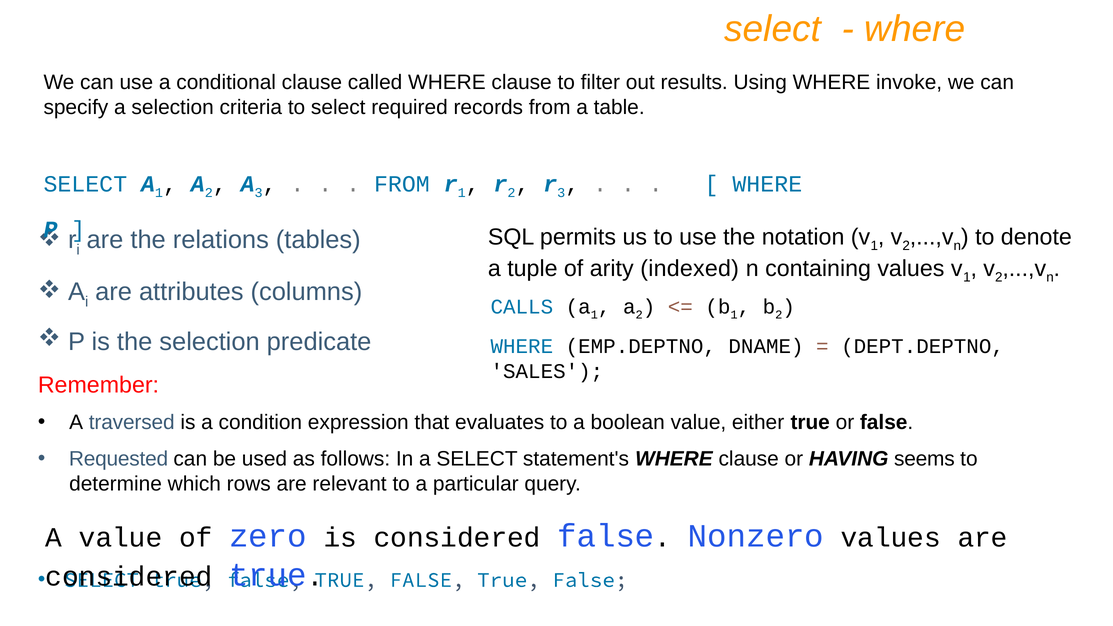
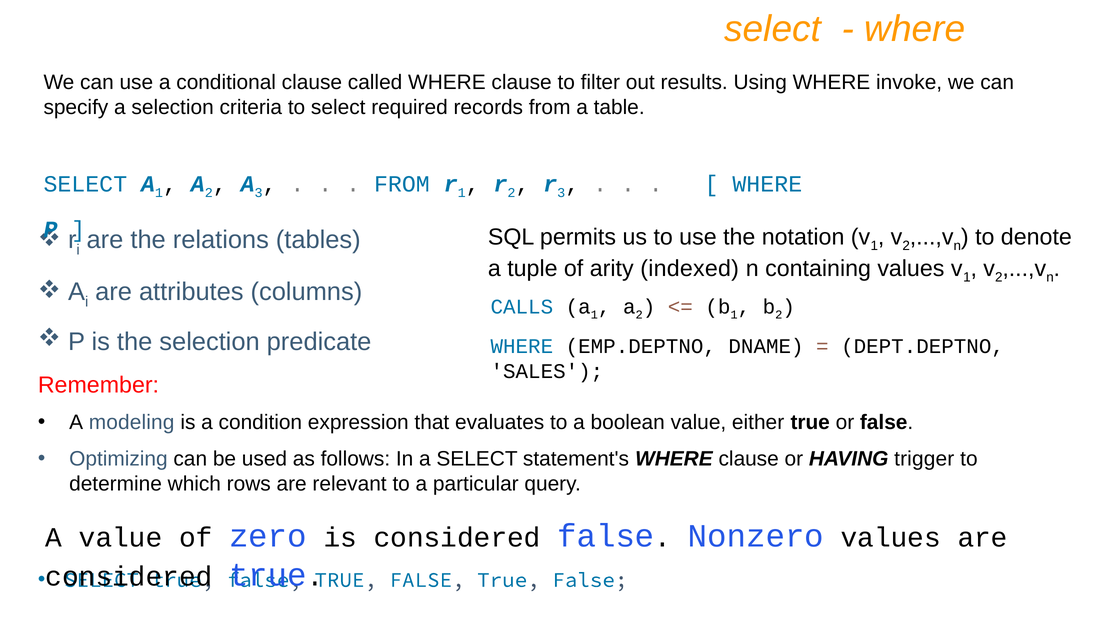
traversed: traversed -> modeling
Requested: Requested -> Optimizing
seems: seems -> trigger
